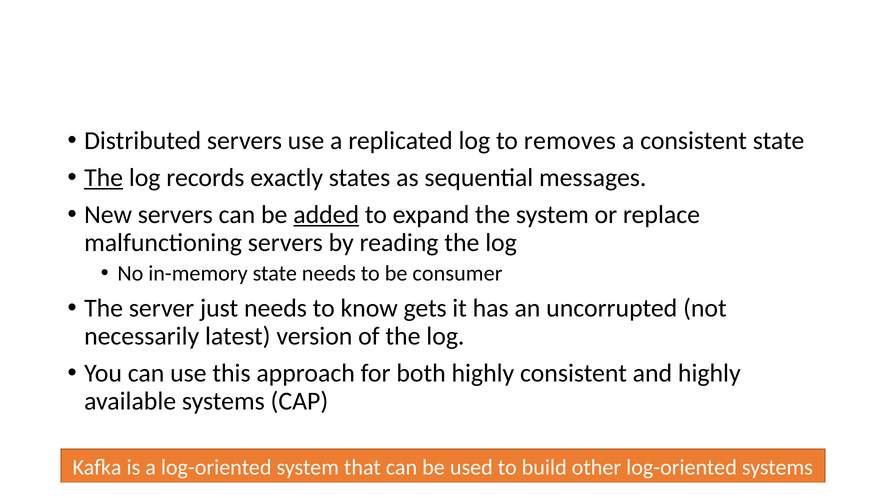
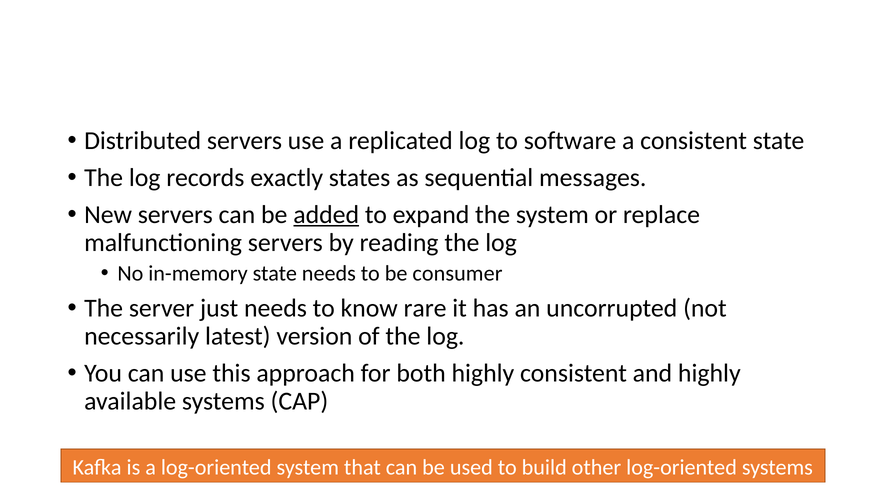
removes: removes -> software
The at (104, 178) underline: present -> none
gets: gets -> rare
